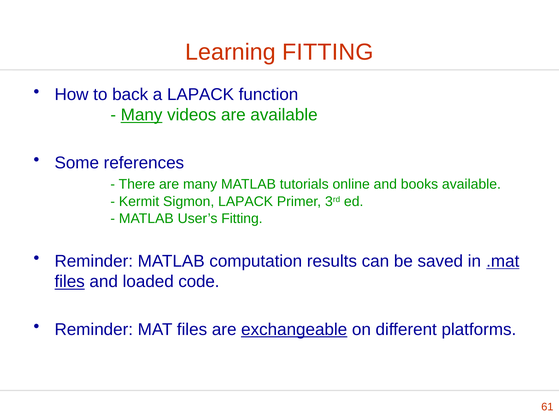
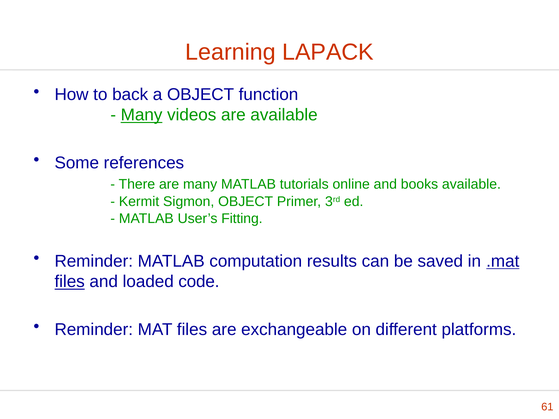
Learning FITTING: FITTING -> LAPACK
a LAPACK: LAPACK -> OBJECT
Sigmon LAPACK: LAPACK -> OBJECT
exchangeable underline: present -> none
